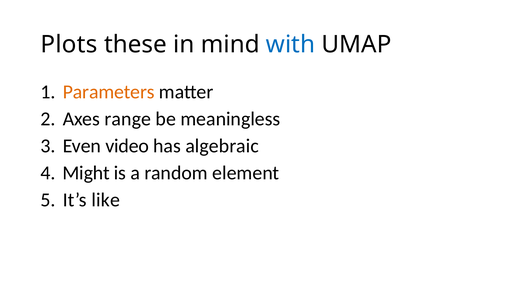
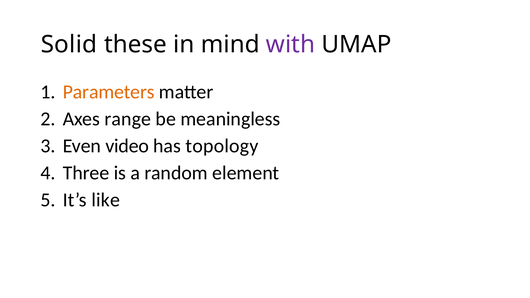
Plots: Plots -> Solid
with colour: blue -> purple
algebraic: algebraic -> topology
Might: Might -> Three
